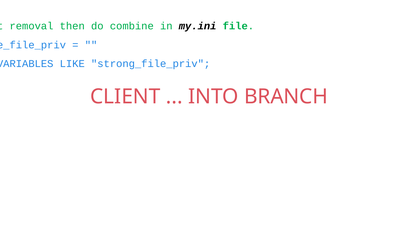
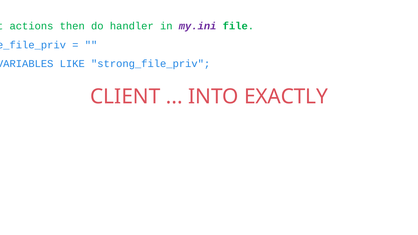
removal: removal -> actions
combine: combine -> handler
my.ini colour: black -> purple
BRANCH: BRANCH -> EXACTLY
